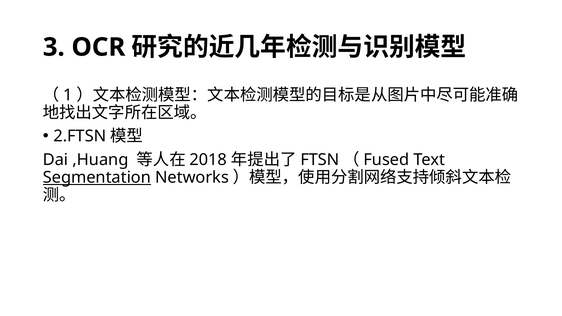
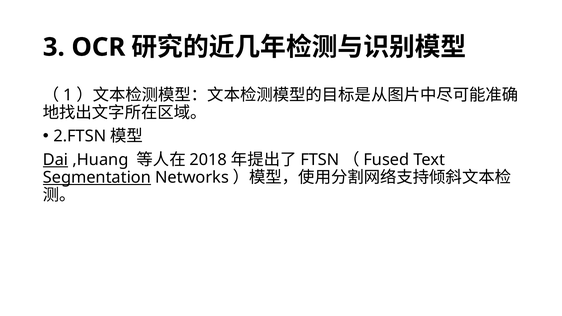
Dai underline: none -> present
